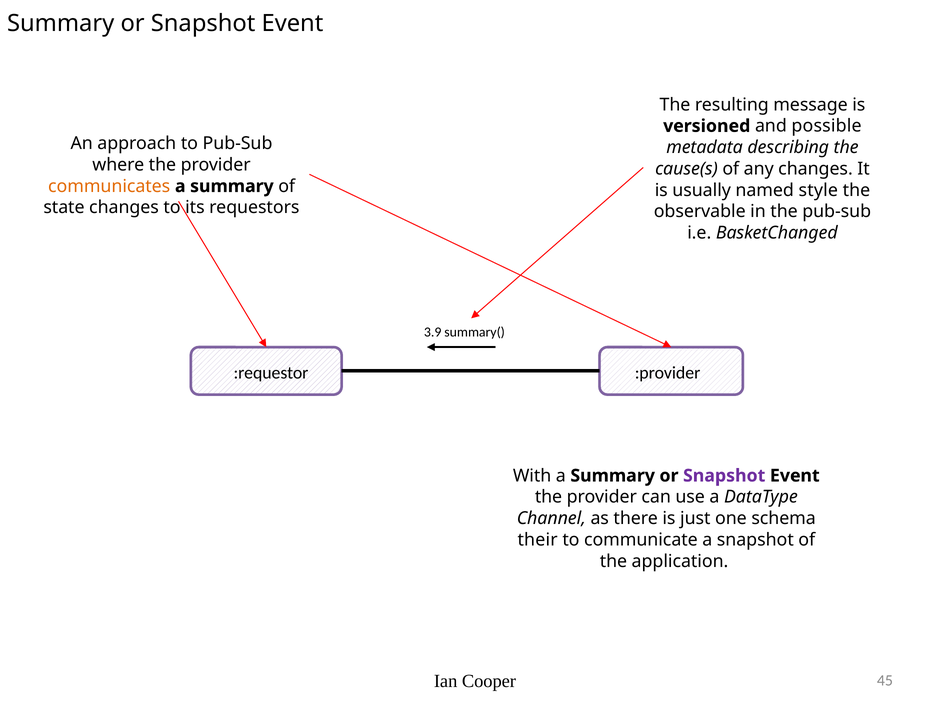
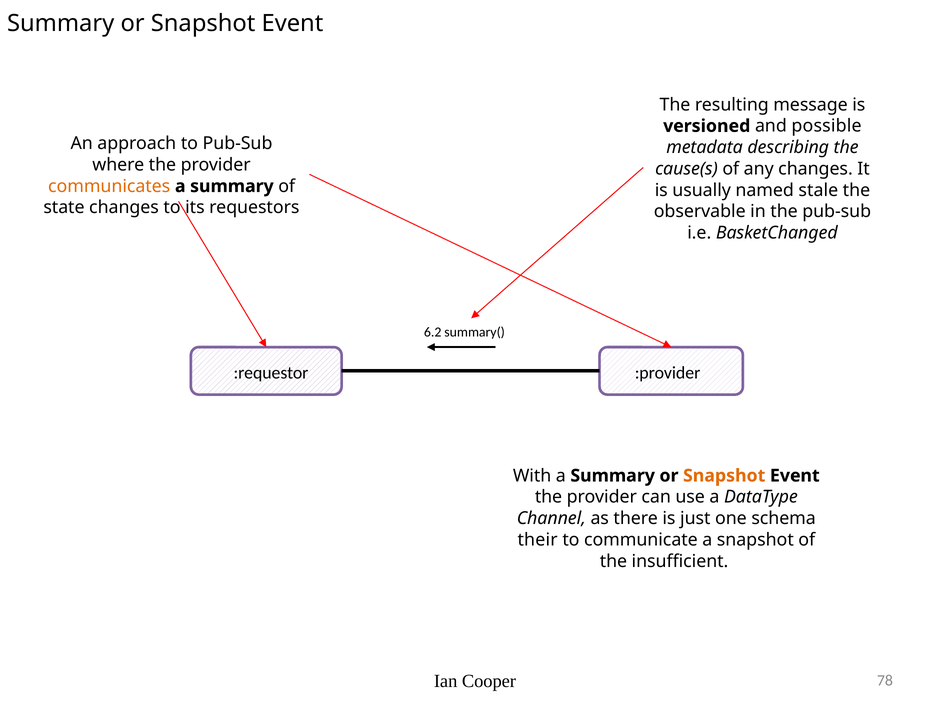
style: style -> stale
3.9: 3.9 -> 6.2
Snapshot at (724, 475) colour: purple -> orange
application: application -> insufficient
45: 45 -> 78
